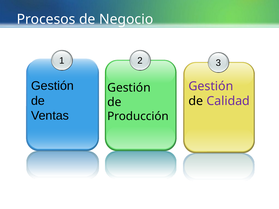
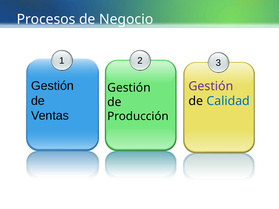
Calidad colour: purple -> blue
